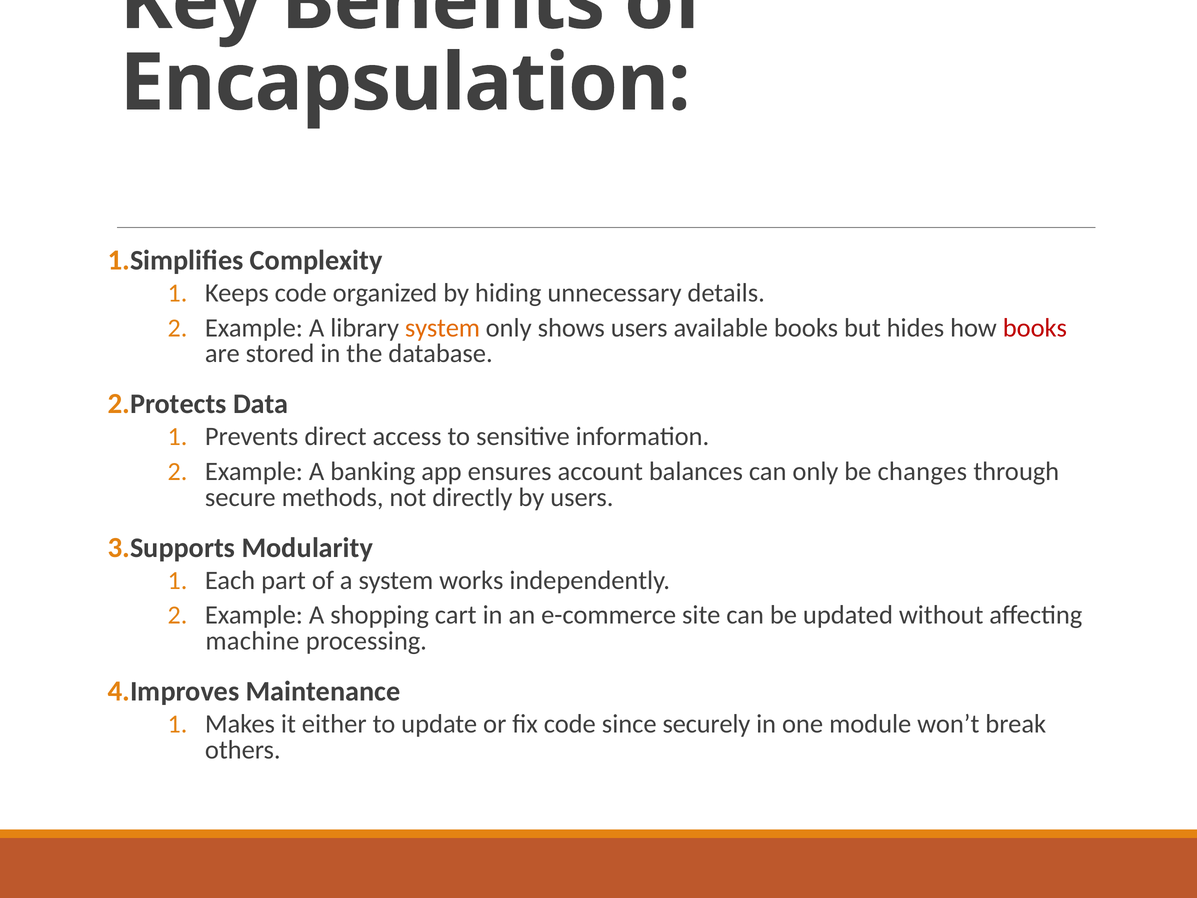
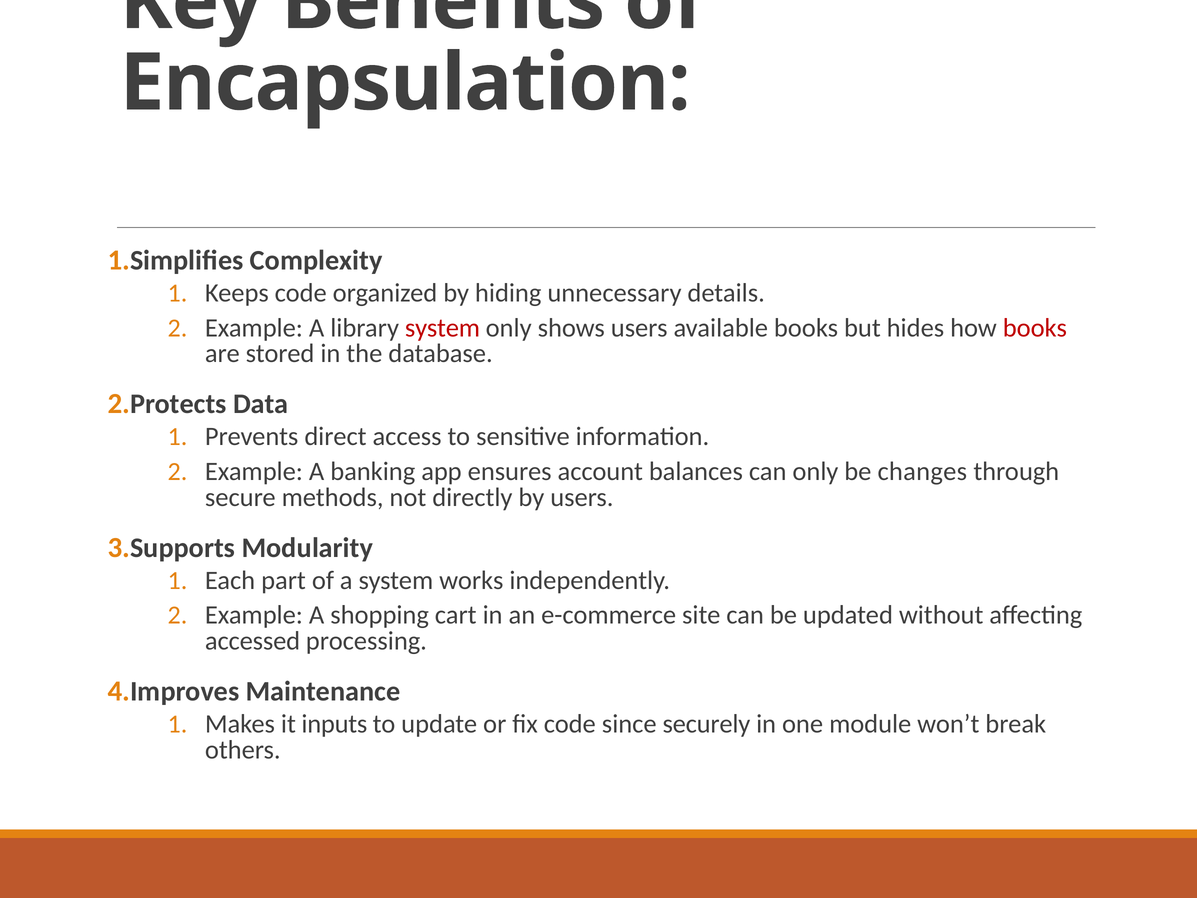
system at (442, 328) colour: orange -> red
machine: machine -> accessed
either: either -> inputs
